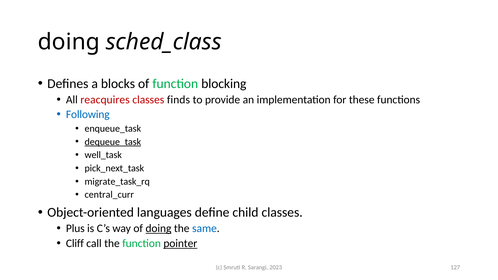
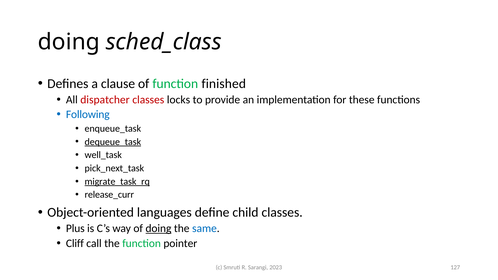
blocks: blocks -> clause
blocking: blocking -> finished
reacquires: reacquires -> dispatcher
finds: finds -> locks
migrate_task_rq underline: none -> present
central_curr: central_curr -> release_curr
pointer underline: present -> none
